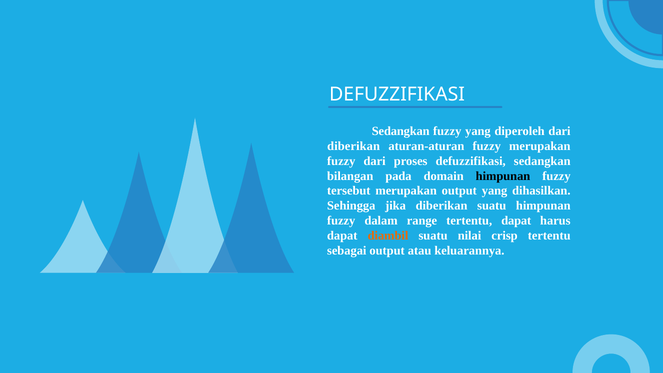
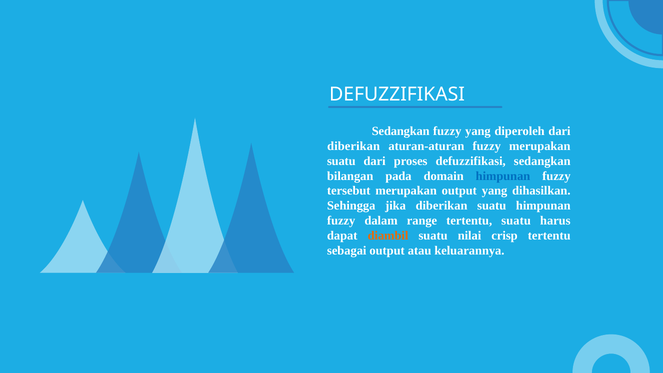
fuzzy at (341, 161): fuzzy -> suatu
himpunan at (503, 176) colour: black -> blue
tertentu dapat: dapat -> suatu
